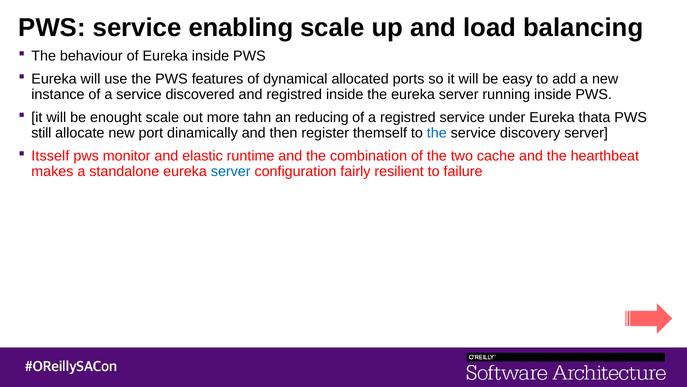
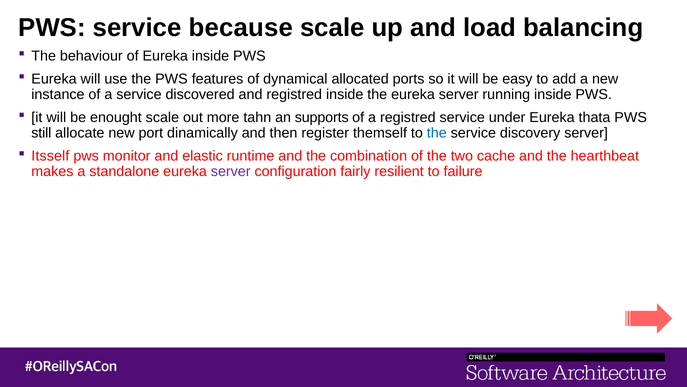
enabling: enabling -> because
reducing: reducing -> supports
server at (231, 171) colour: blue -> purple
